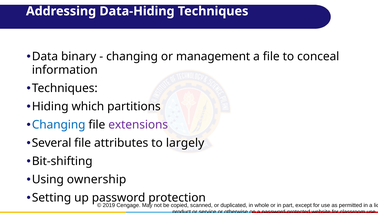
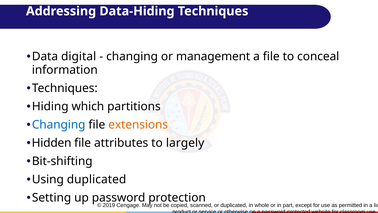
binary: binary -> digital
extensions colour: purple -> orange
Several: Several -> Hidden
Using ownership: ownership -> duplicated
